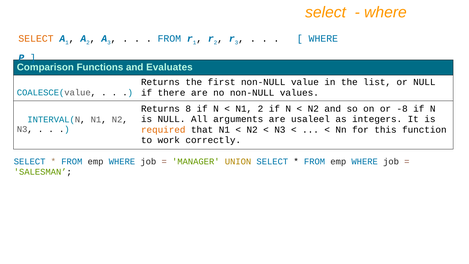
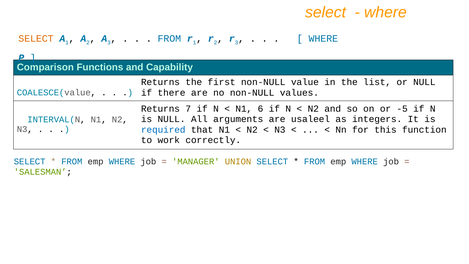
Evaluates: Evaluates -> Capability
8: 8 -> 7
N1 2: 2 -> 6
-8: -8 -> -5
required colour: orange -> blue
